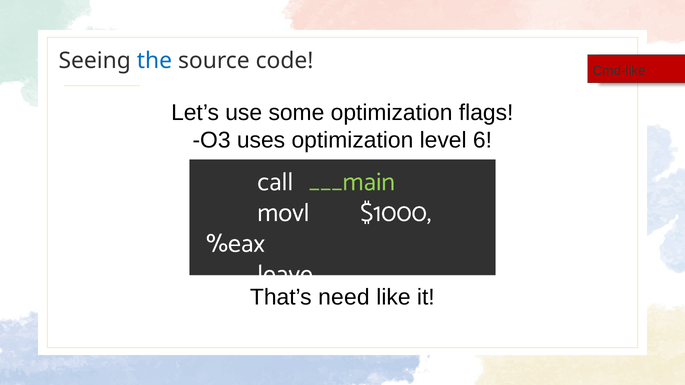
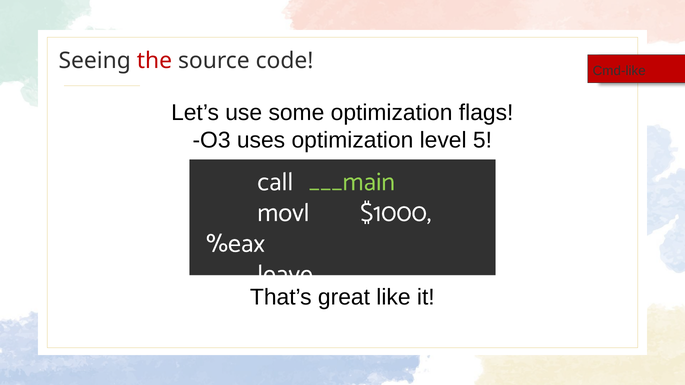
the colour: blue -> red
6: 6 -> 5
need: need -> great
